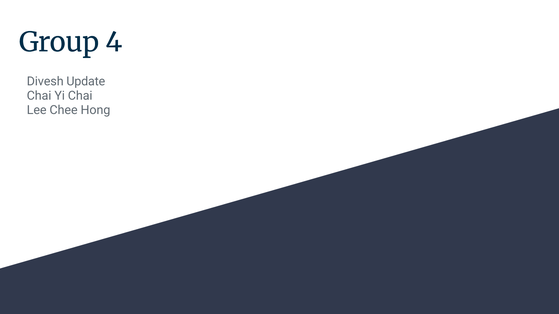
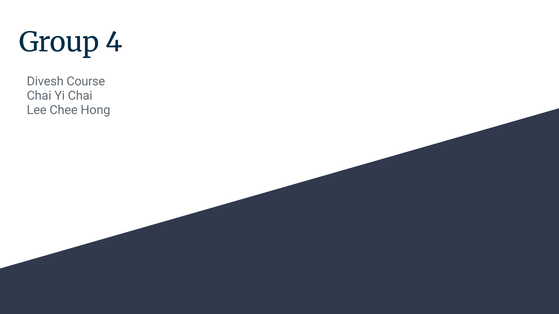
Update: Update -> Course
